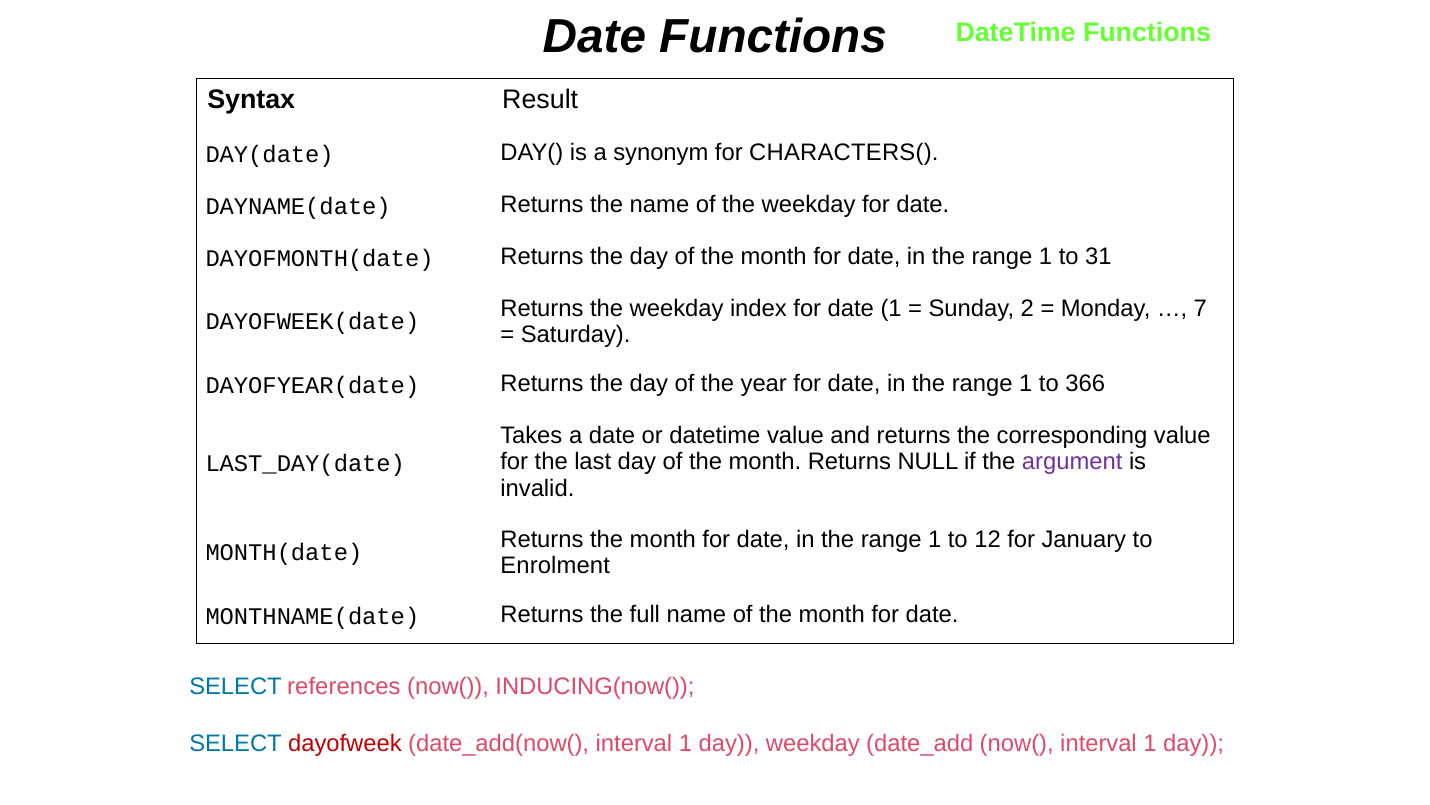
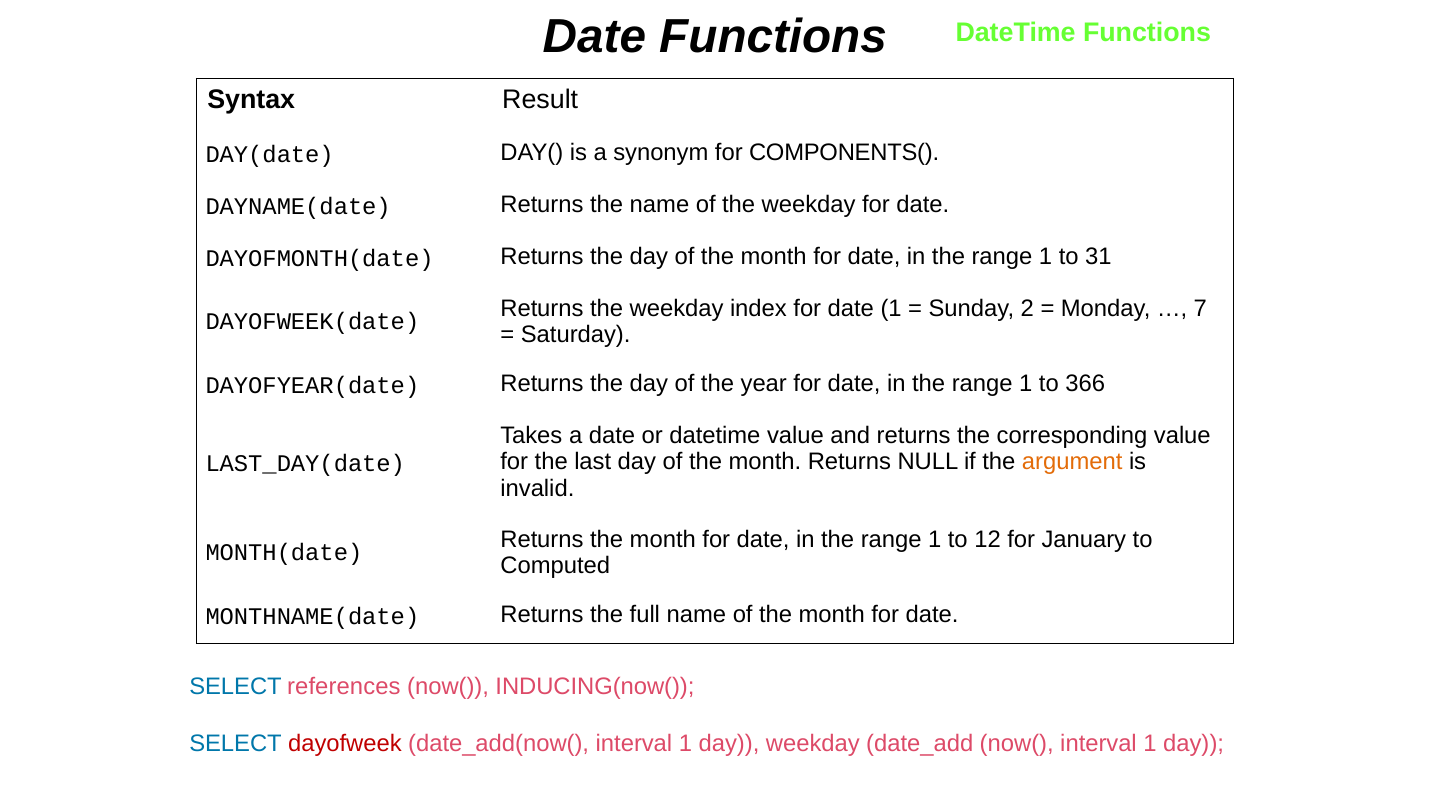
CHARACTERS(: CHARACTERS( -> COMPONENTS(
argument colour: purple -> orange
Enrolment: Enrolment -> Computed
